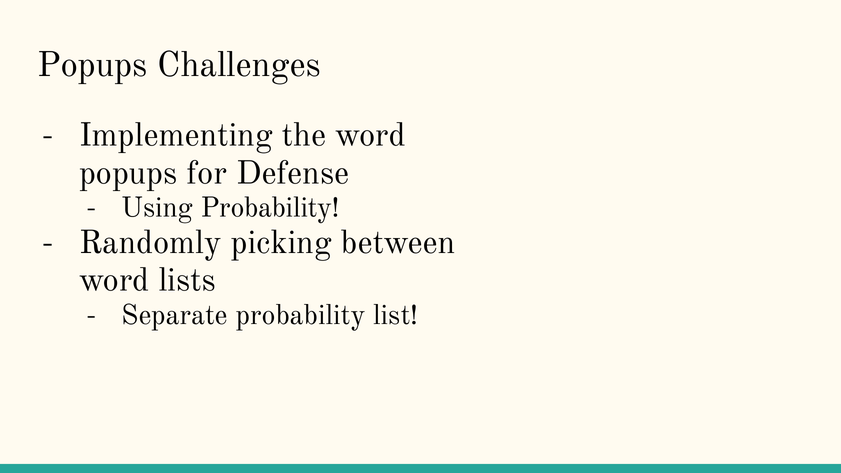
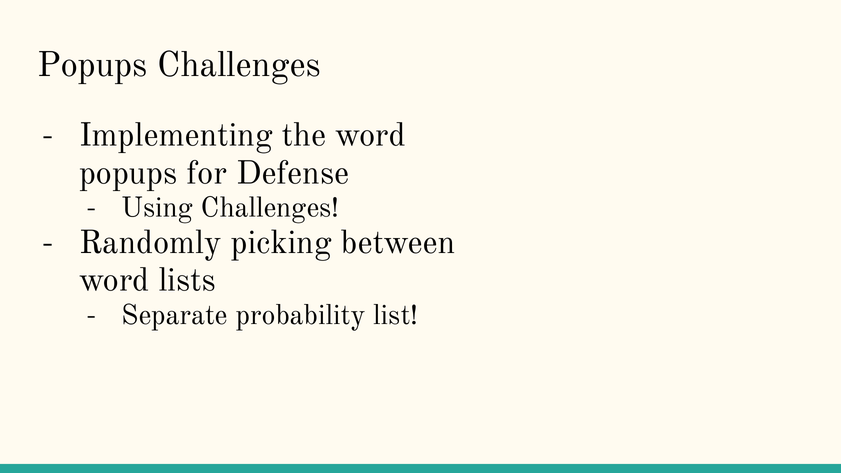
Using Probability: Probability -> Challenges
